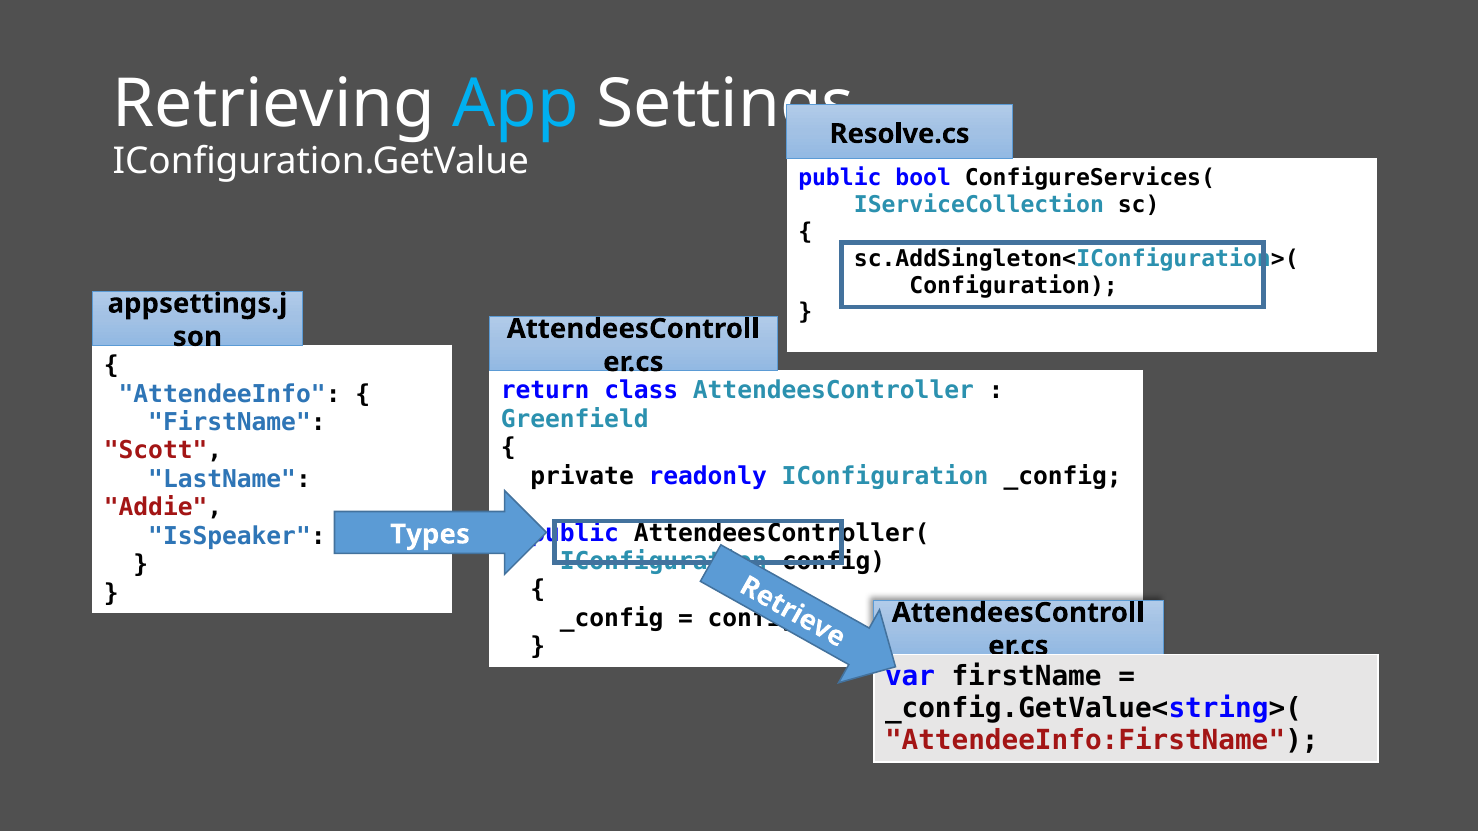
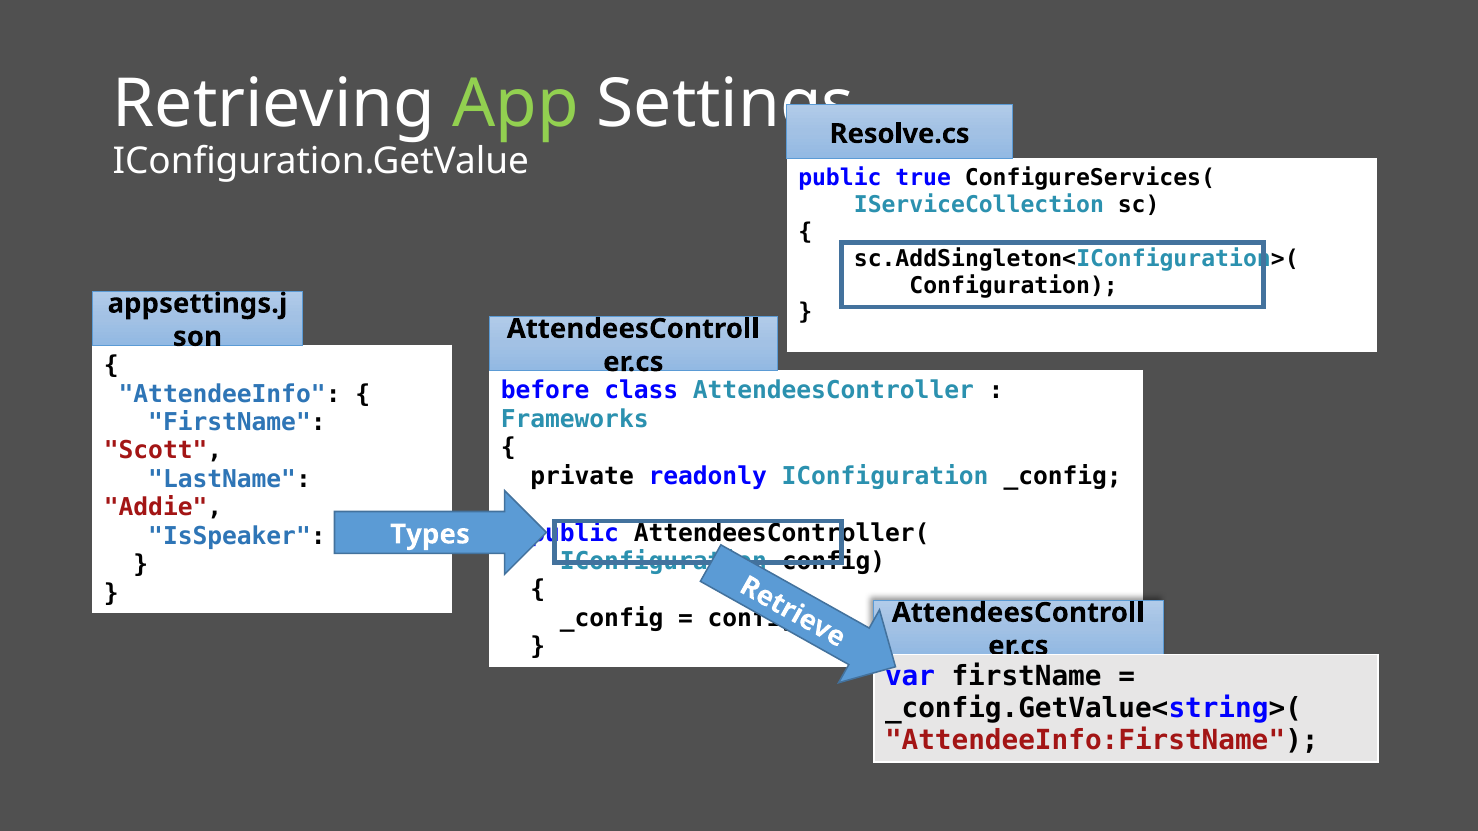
App colour: light blue -> light green
public bool: bool -> true
return: return -> before
Greenfield: Greenfield -> Frameworks
